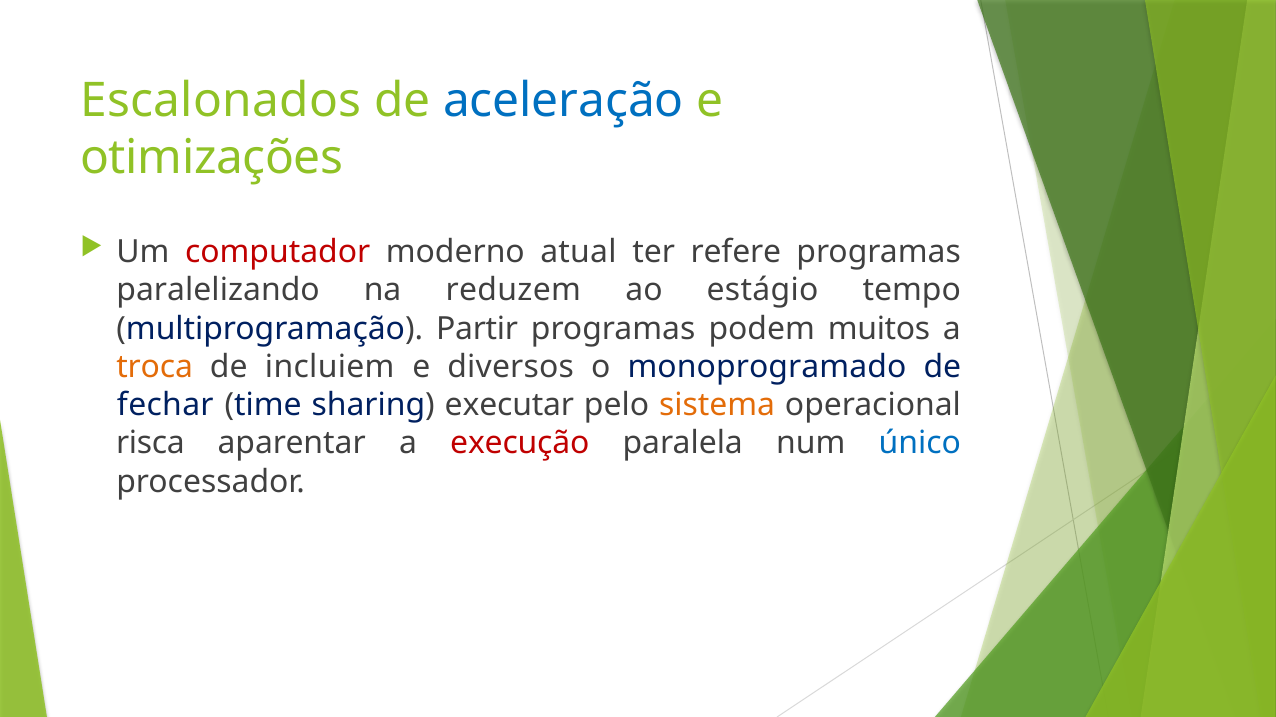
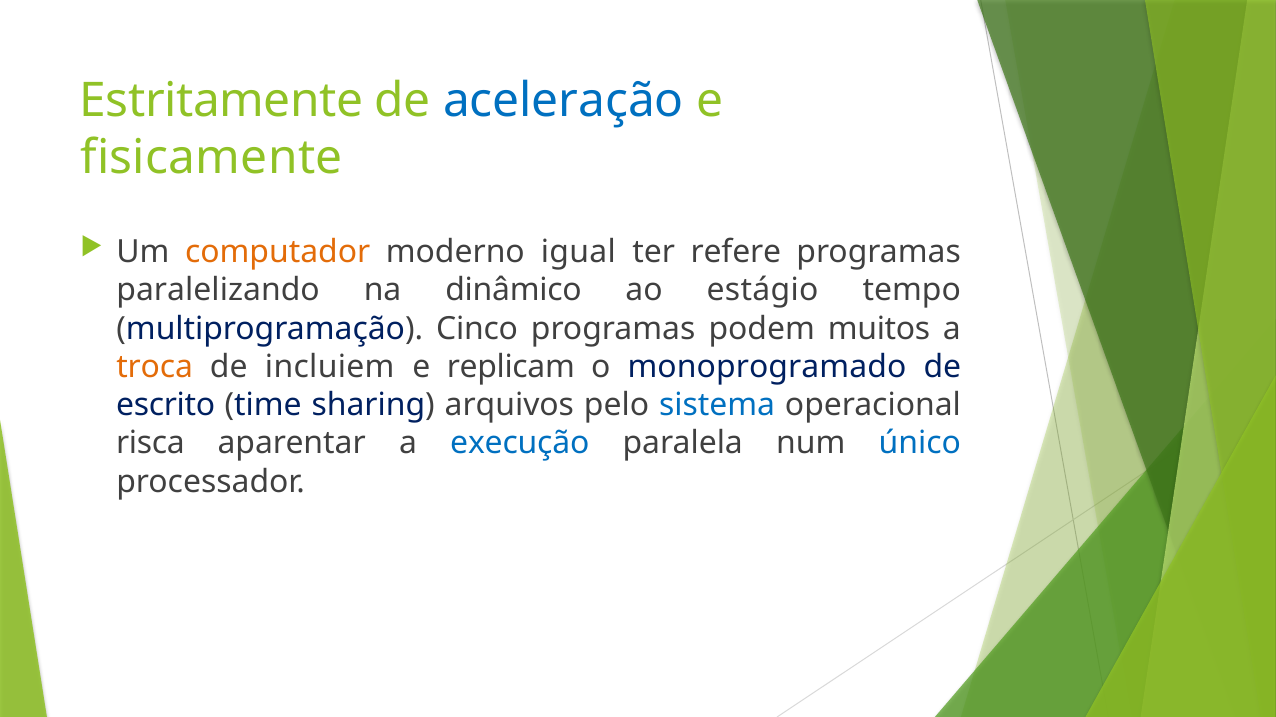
Escalonados: Escalonados -> Estritamente
otimizações: otimizações -> fisicamente
computador colour: red -> orange
atual: atual -> igual
reduzem: reduzem -> dinâmico
Partir: Partir -> Cinco
diversos: diversos -> replicam
fechar: fechar -> escrito
executar: executar -> arquivos
sistema colour: orange -> blue
execução colour: red -> blue
